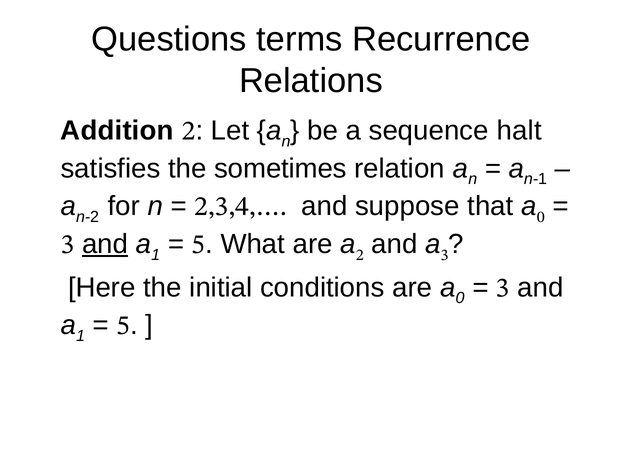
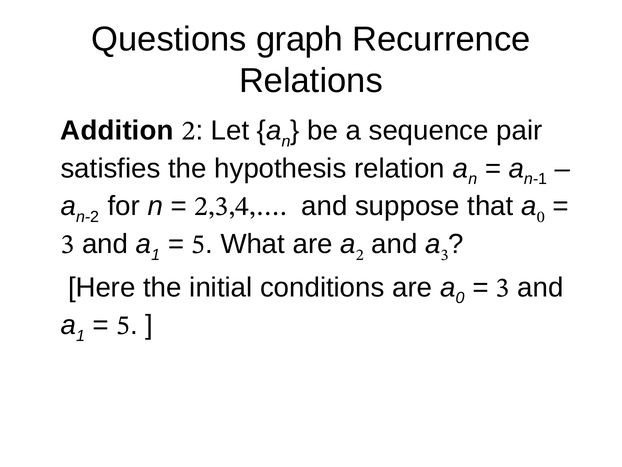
terms: terms -> graph
halt: halt -> pair
sometimes: sometimes -> hypothesis
and at (105, 244) underline: present -> none
